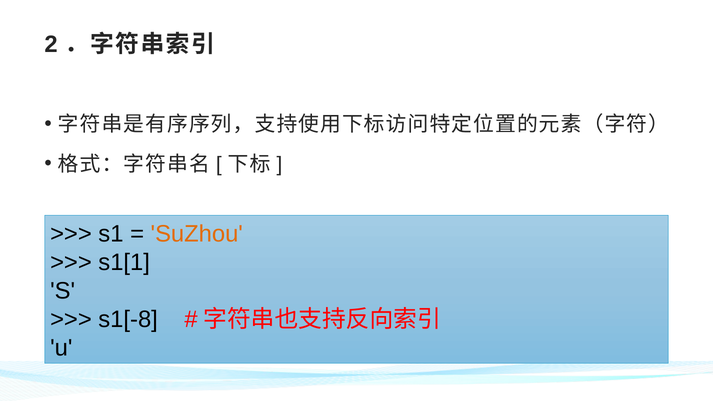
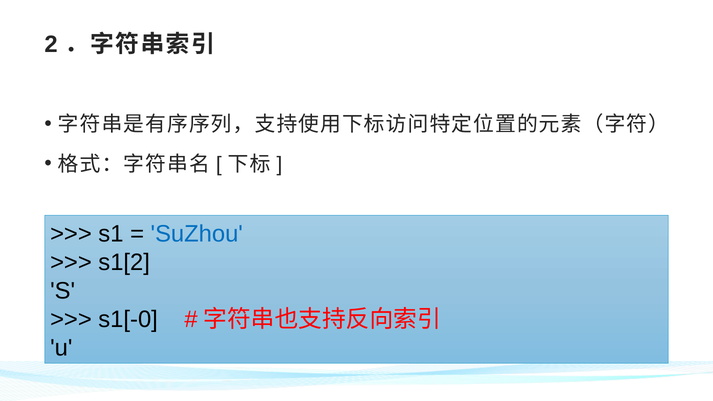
SuZhou colour: orange -> blue
s1[1: s1[1 -> s1[2
s1[-8: s1[-8 -> s1[-0
